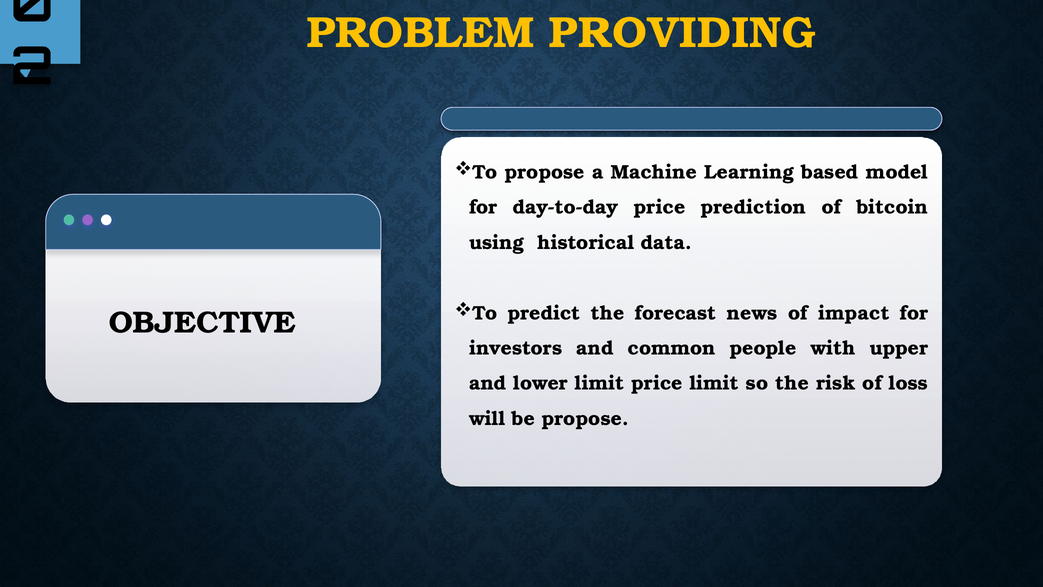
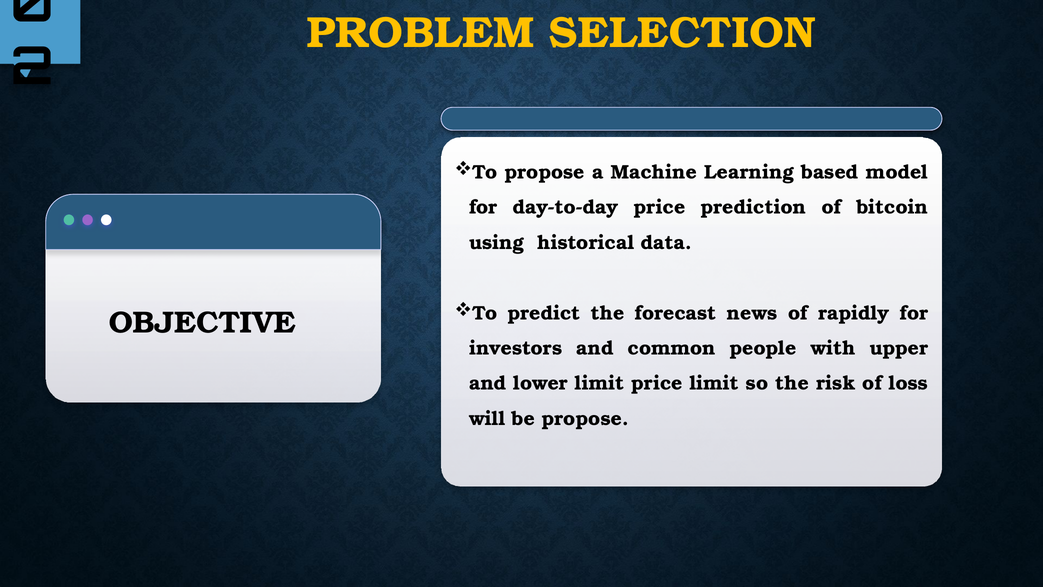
PROVIDING: PROVIDING -> SELECTION
impact: impact -> rapidly
